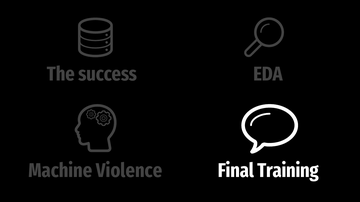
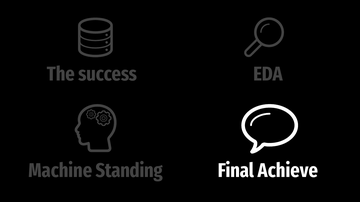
Violence: Violence -> Standing
Training: Training -> Achieve
